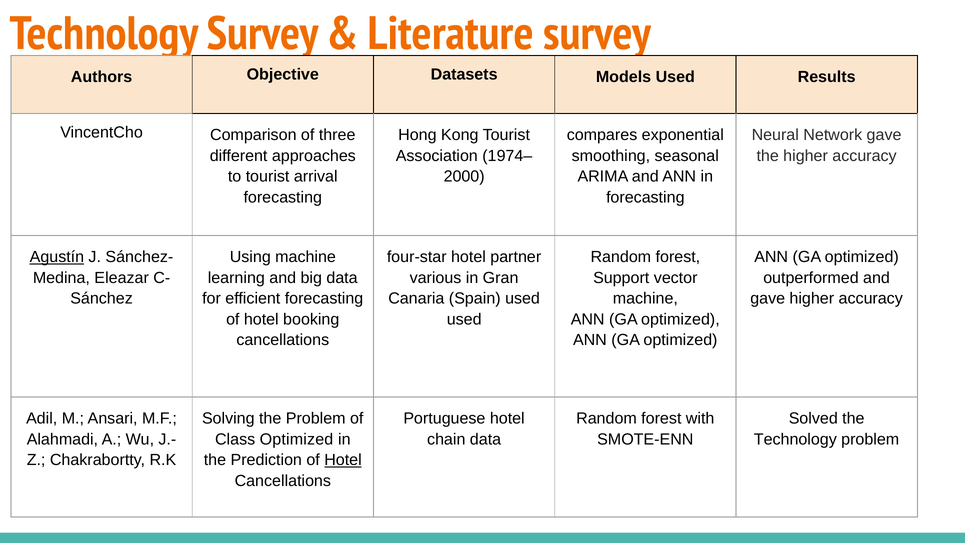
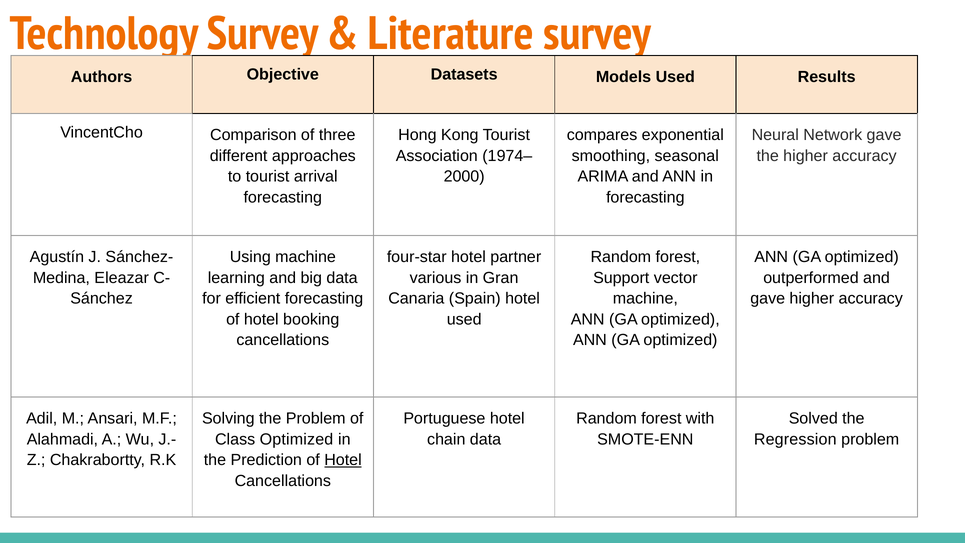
Agustín underline: present -> none
Spain used: used -> hotel
Technology at (795, 439): Technology -> Regression
